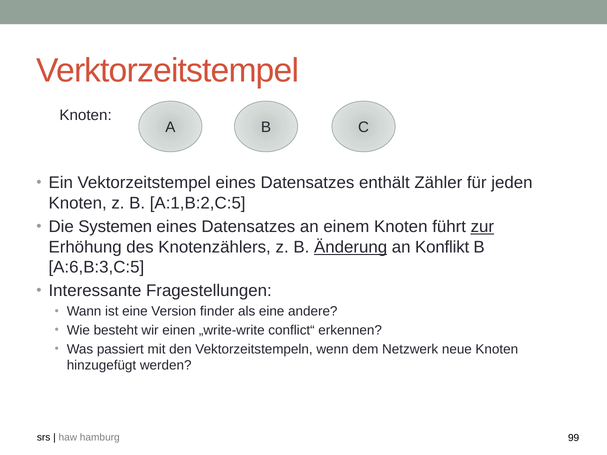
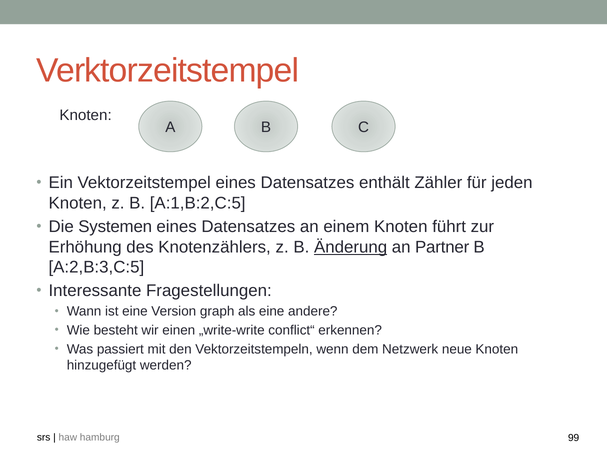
zur underline: present -> none
Konflikt: Konflikt -> Partner
A:6,B:3,C:5: A:6,B:3,C:5 -> A:2,B:3,C:5
finder: finder -> graph
